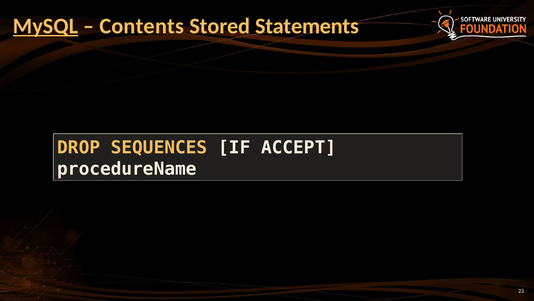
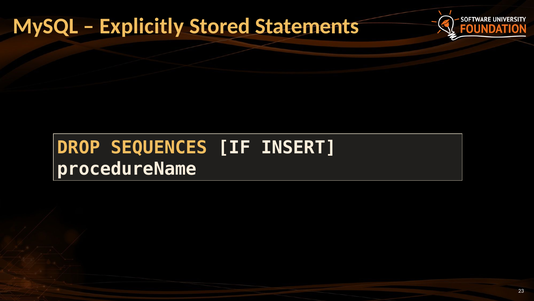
MySQL underline: present -> none
Contents: Contents -> Explicitly
ACCEPT: ACCEPT -> INSERT
